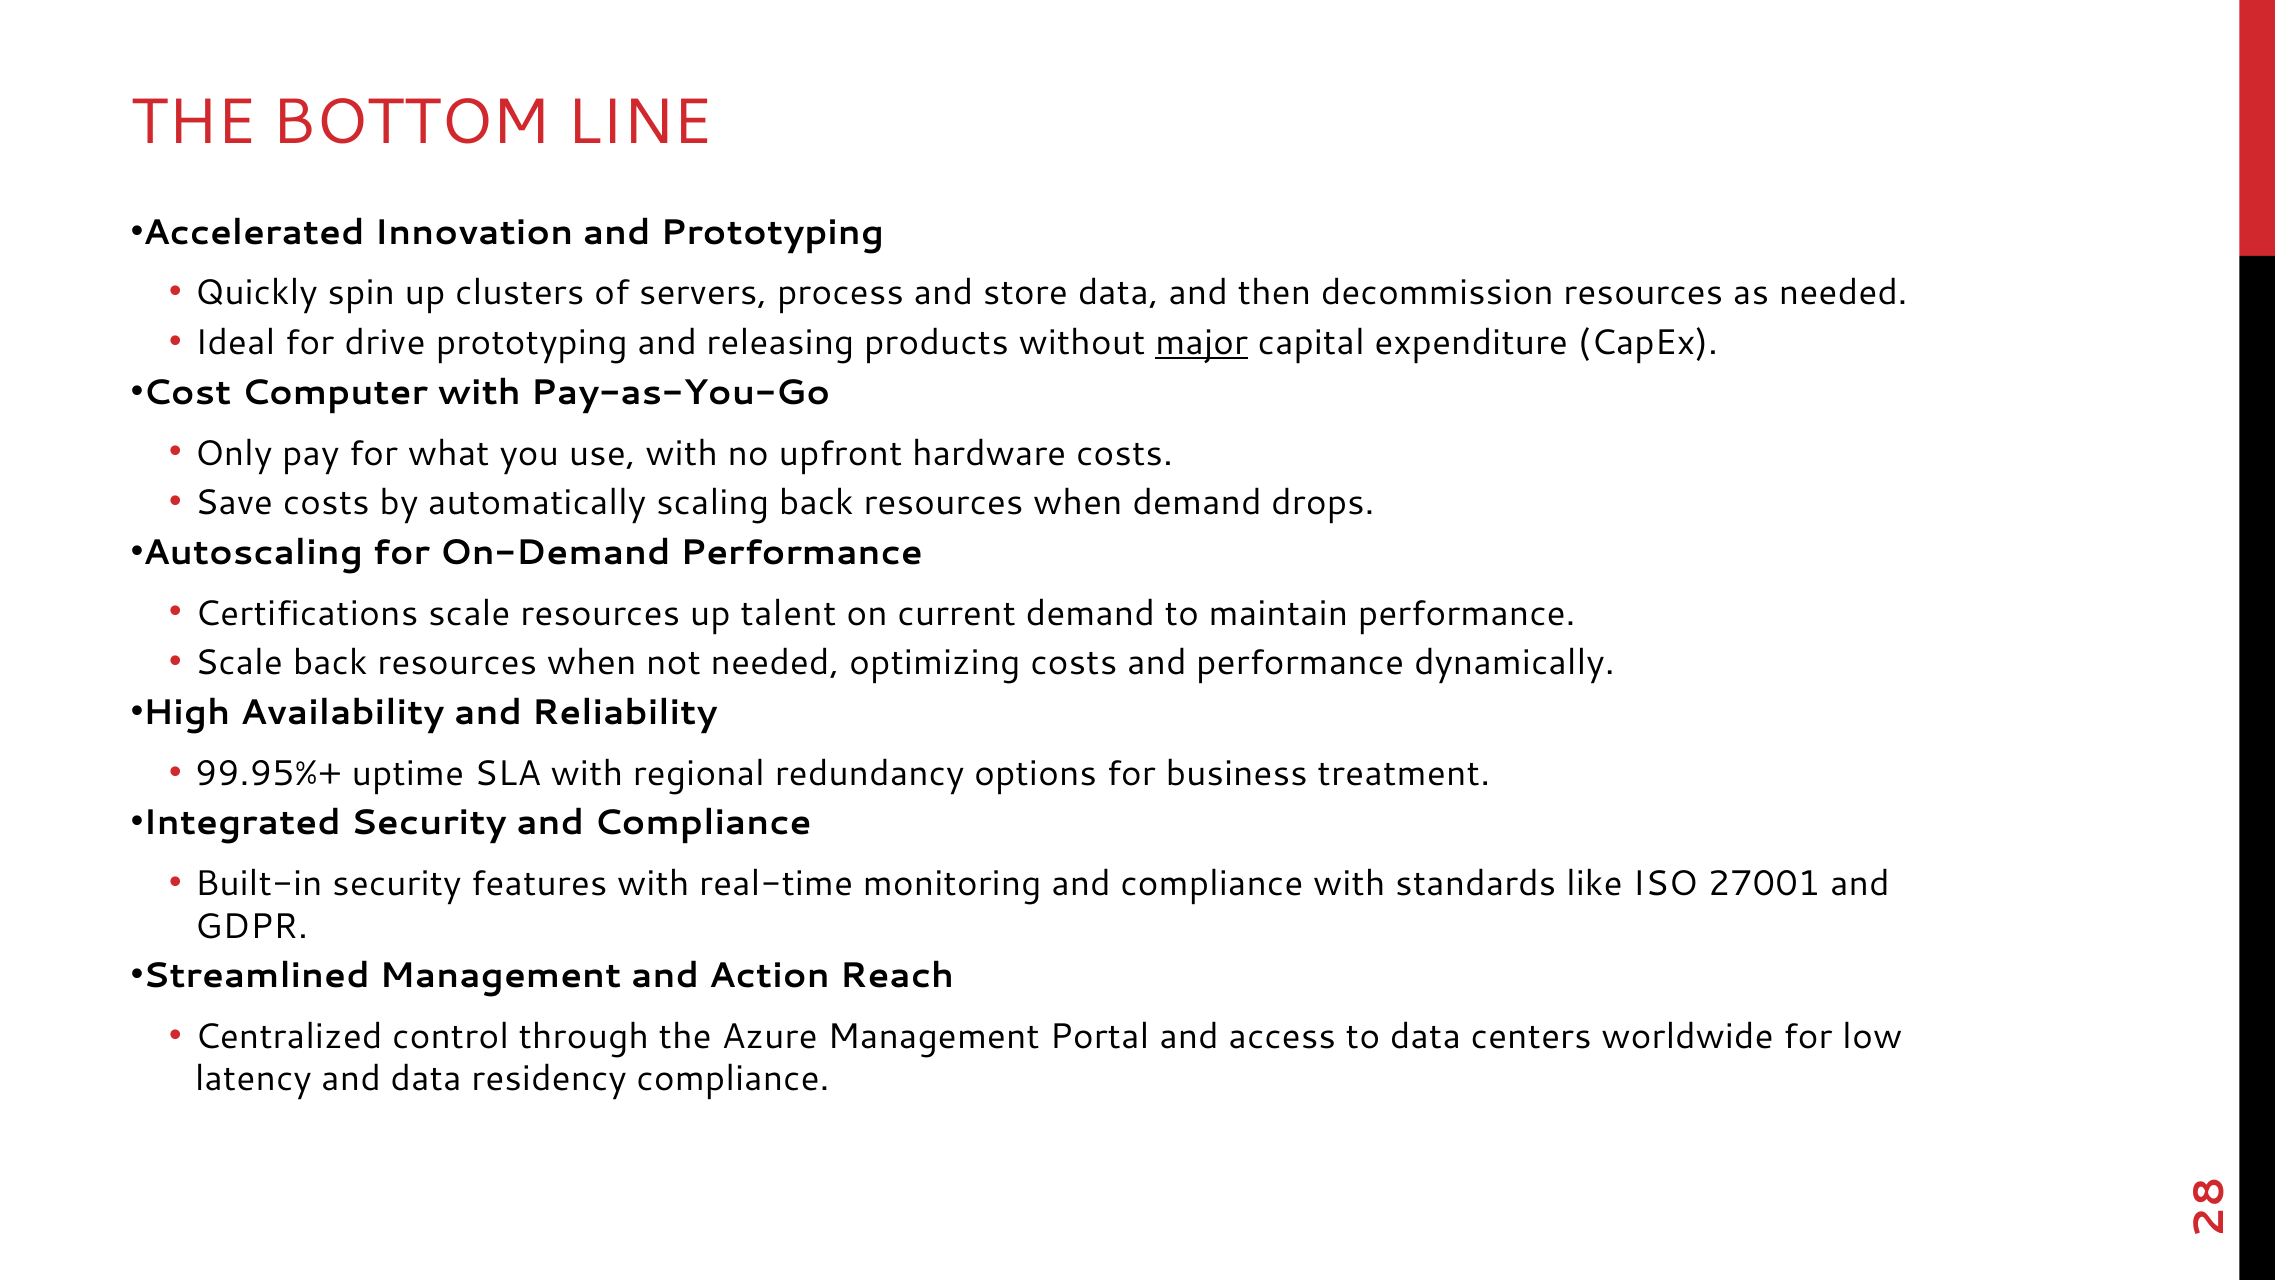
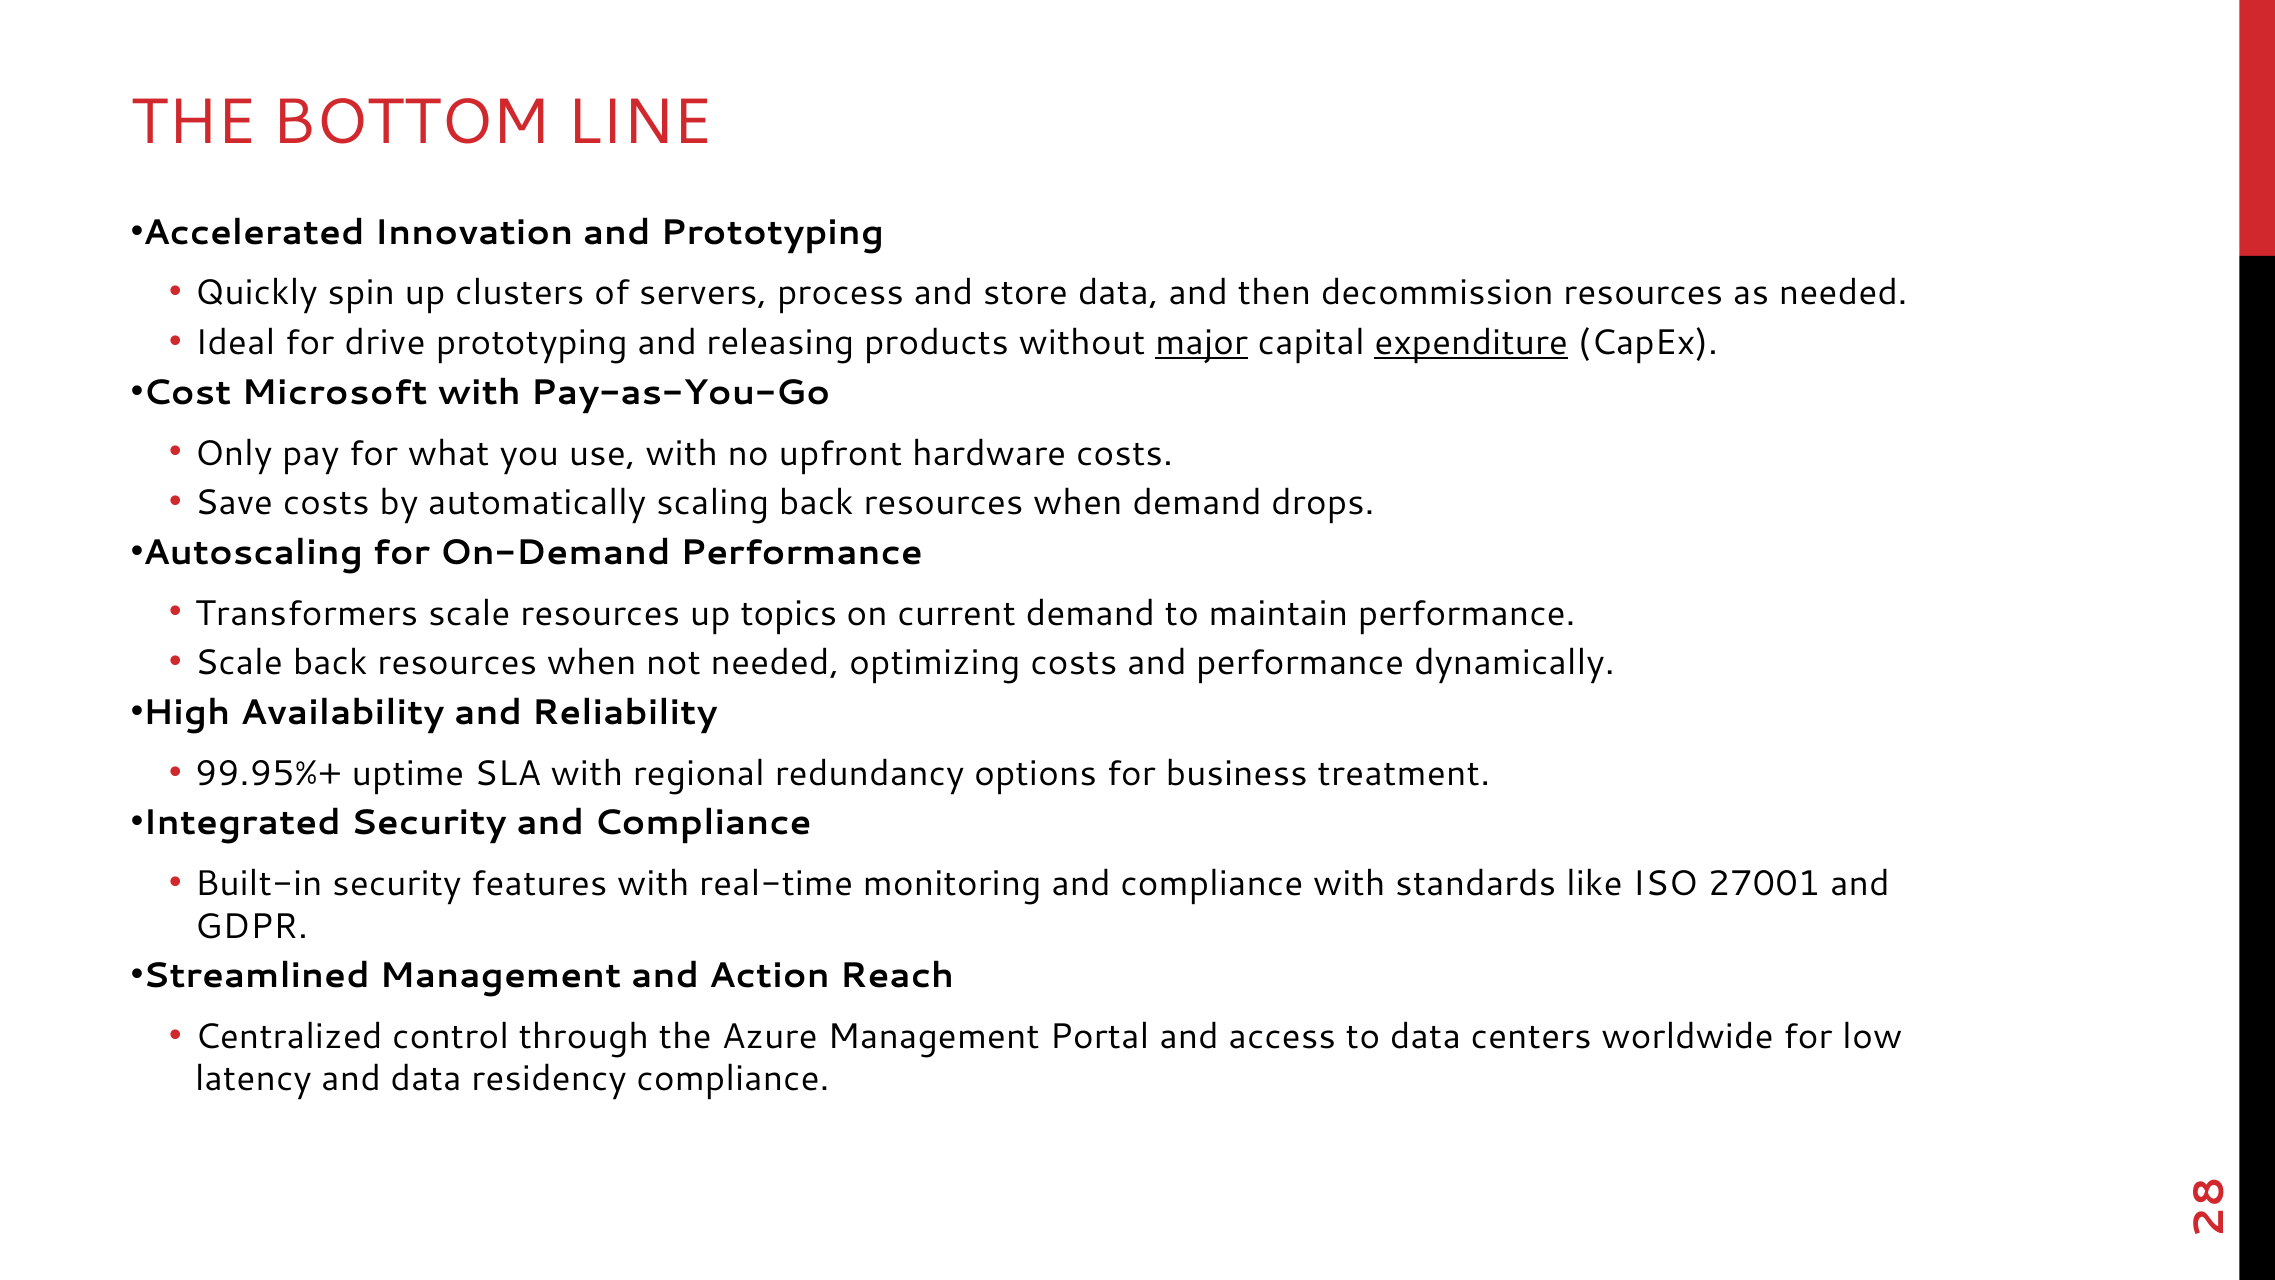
expenditure underline: none -> present
Computer: Computer -> Microsoft
Certifications: Certifications -> Transformers
talent: talent -> topics
